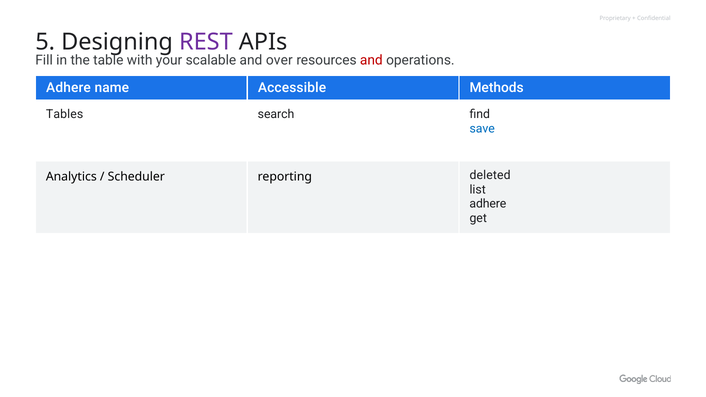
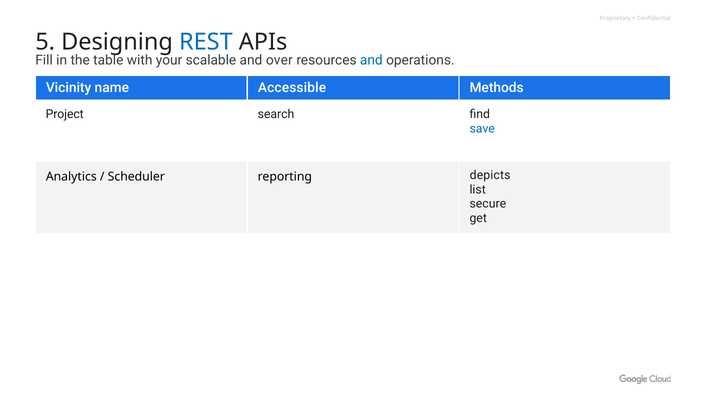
REST colour: purple -> blue
and at (371, 60) colour: red -> blue
Adhere at (68, 88): Adhere -> Vicinity
Tables: Tables -> Project
deleted: deleted -> depicts
adhere at (488, 204): adhere -> secure
